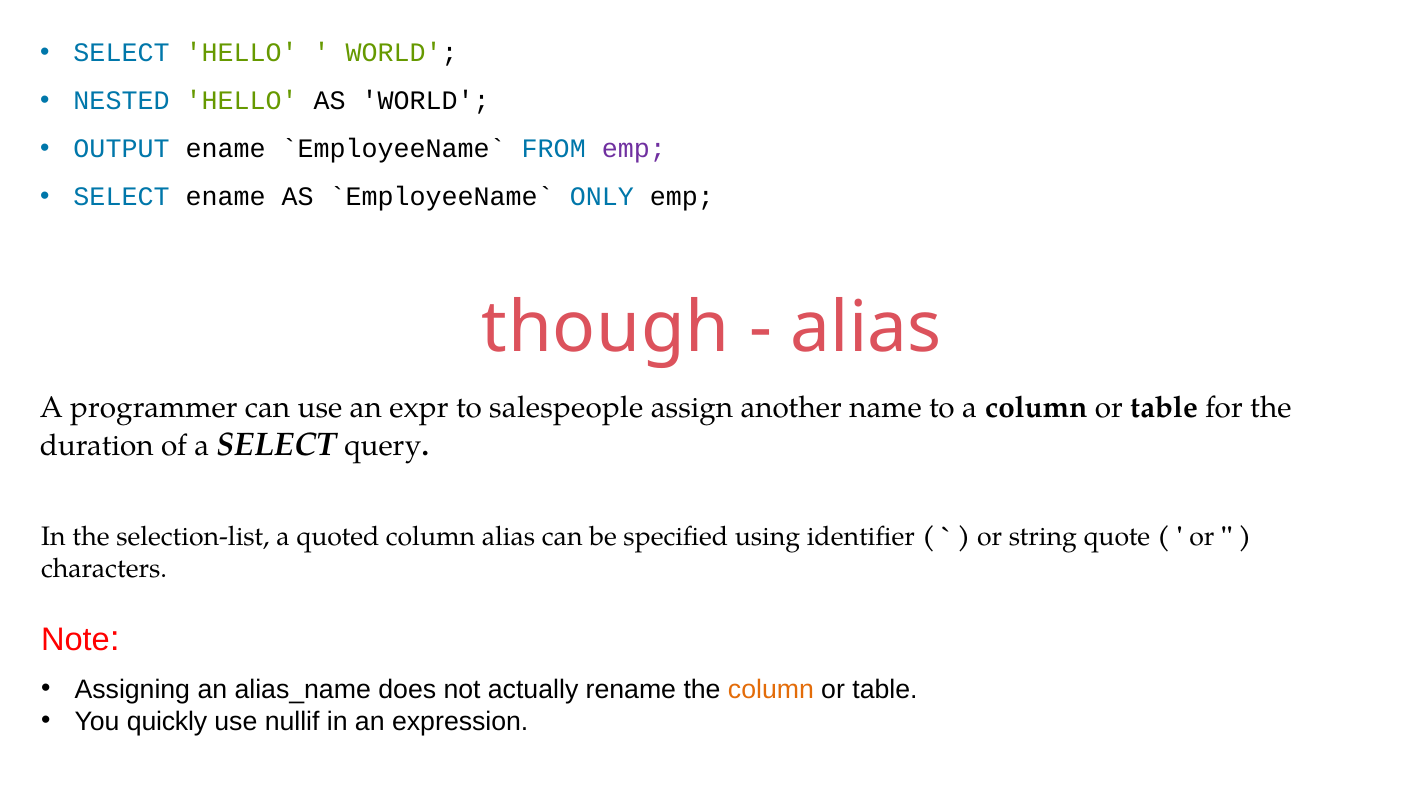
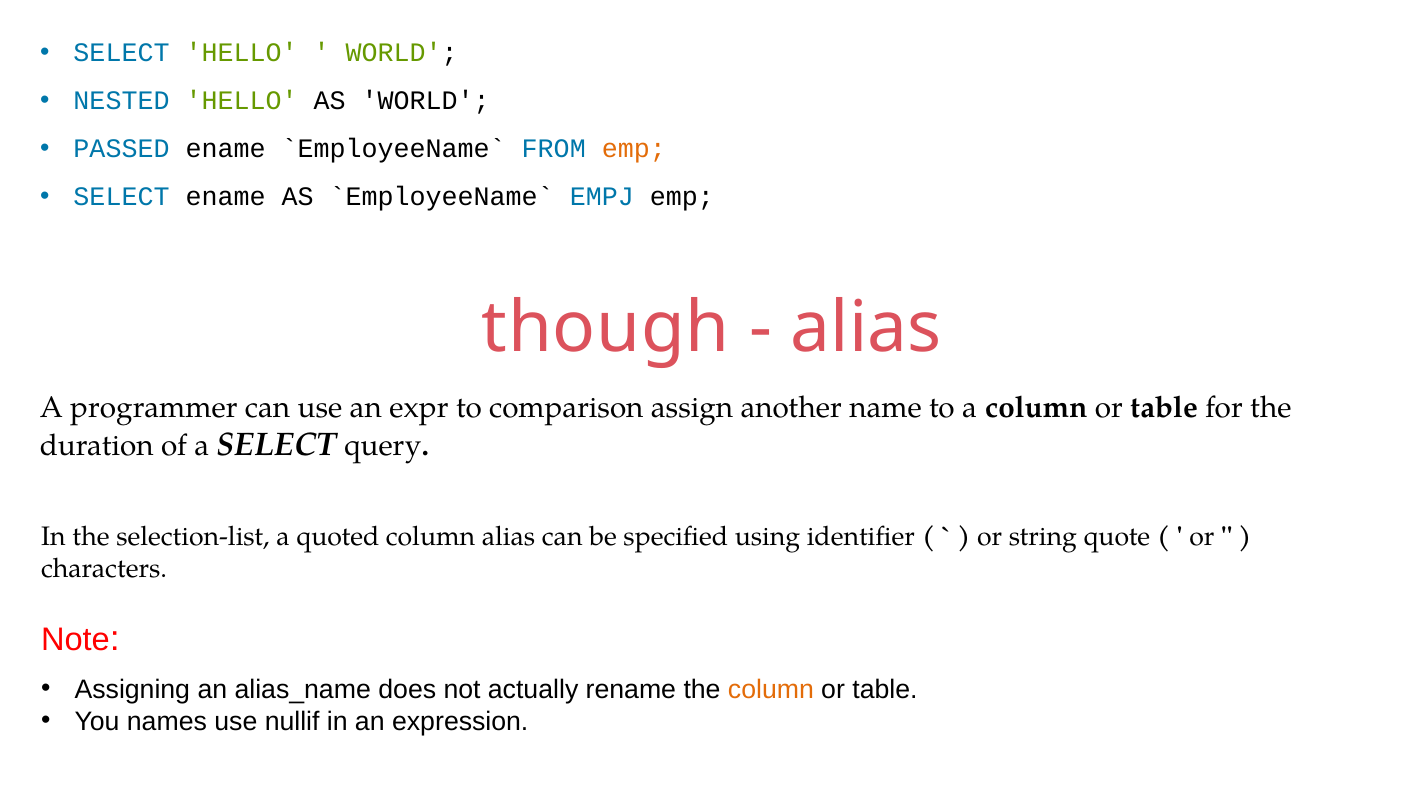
OUTPUT: OUTPUT -> PASSED
emp at (634, 149) colour: purple -> orange
ONLY: ONLY -> EMPJ
salespeople: salespeople -> comparison
quickly: quickly -> names
